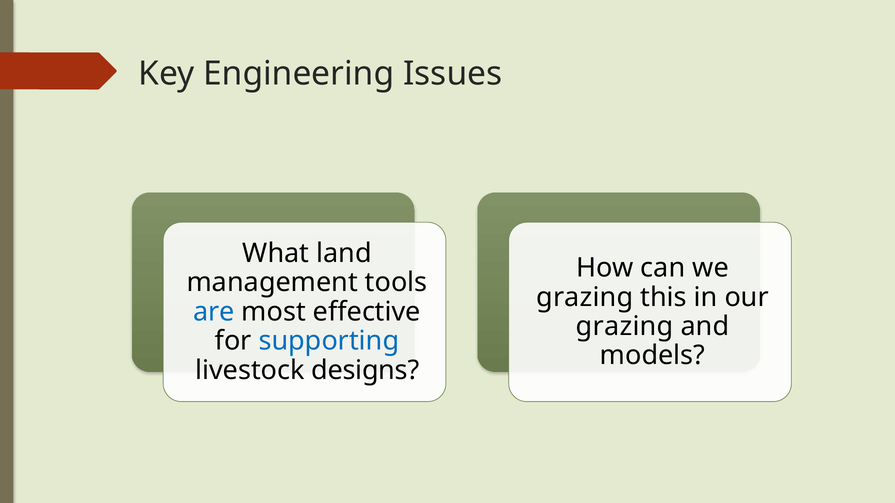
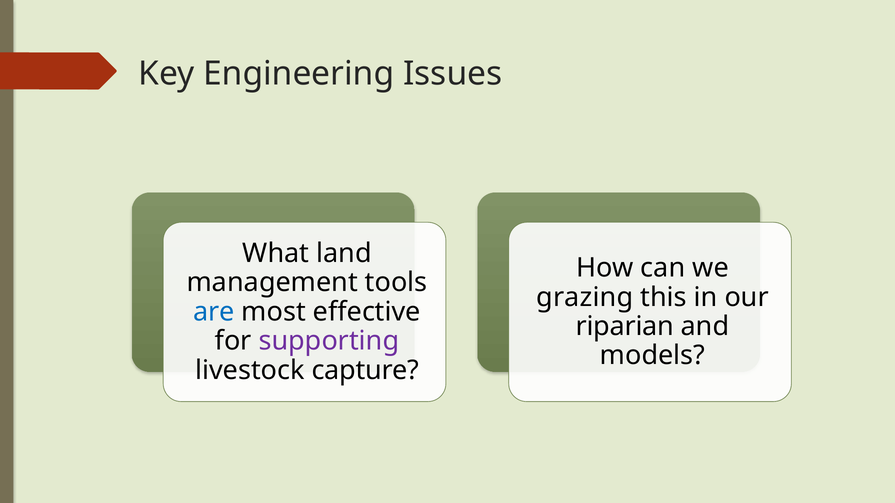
grazing at (625, 327): grazing -> riparian
supporting colour: blue -> purple
designs: designs -> capture
